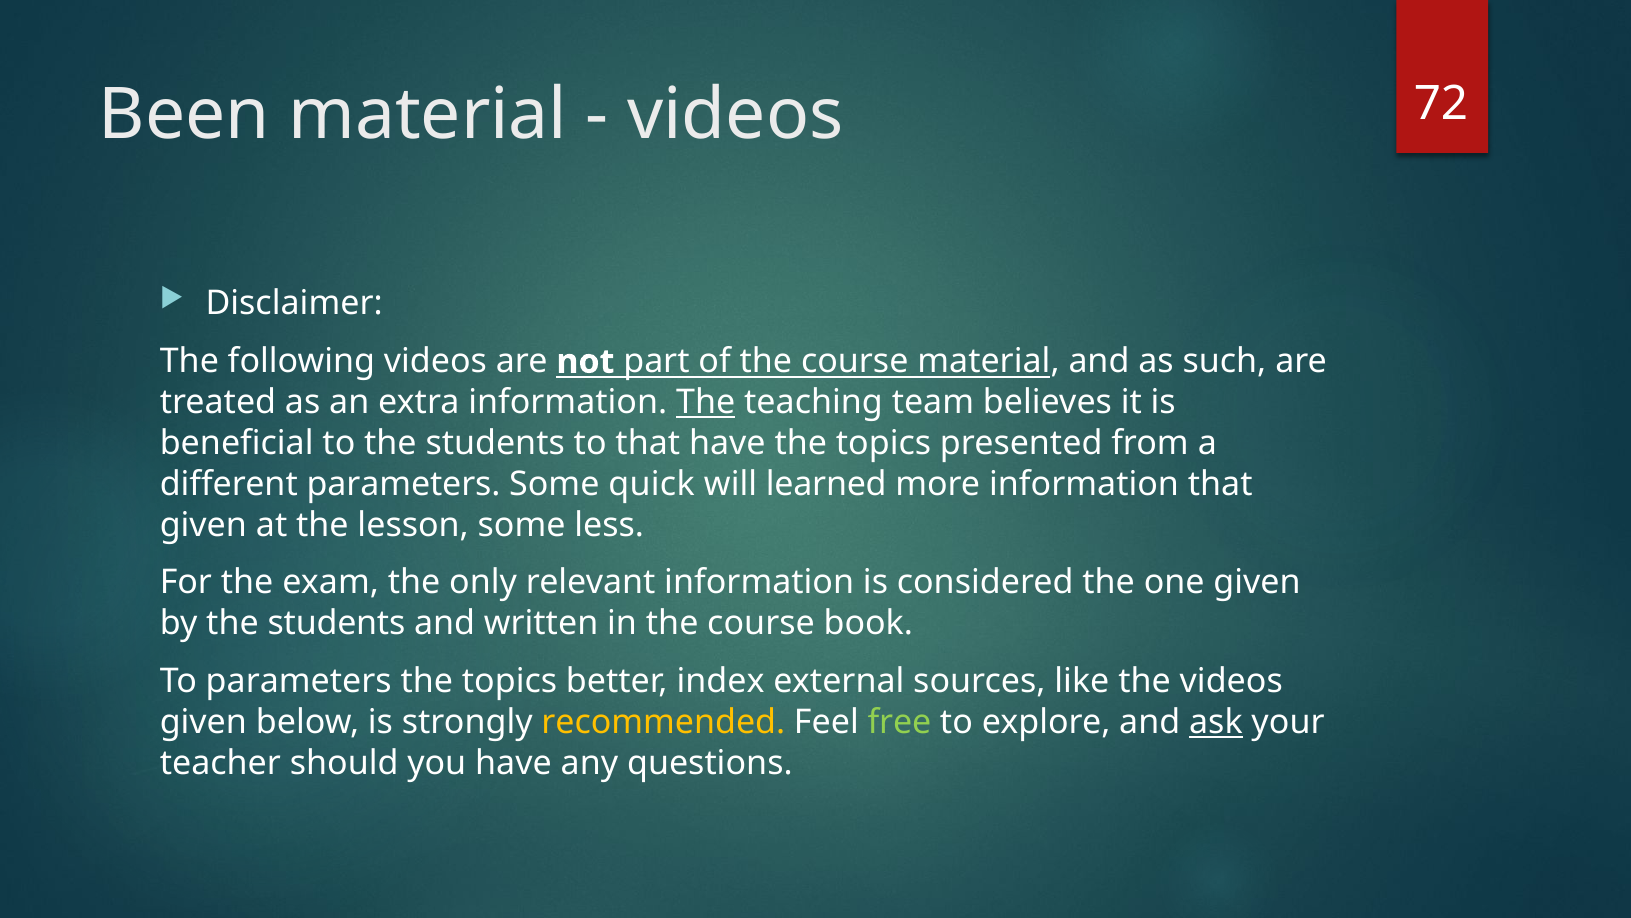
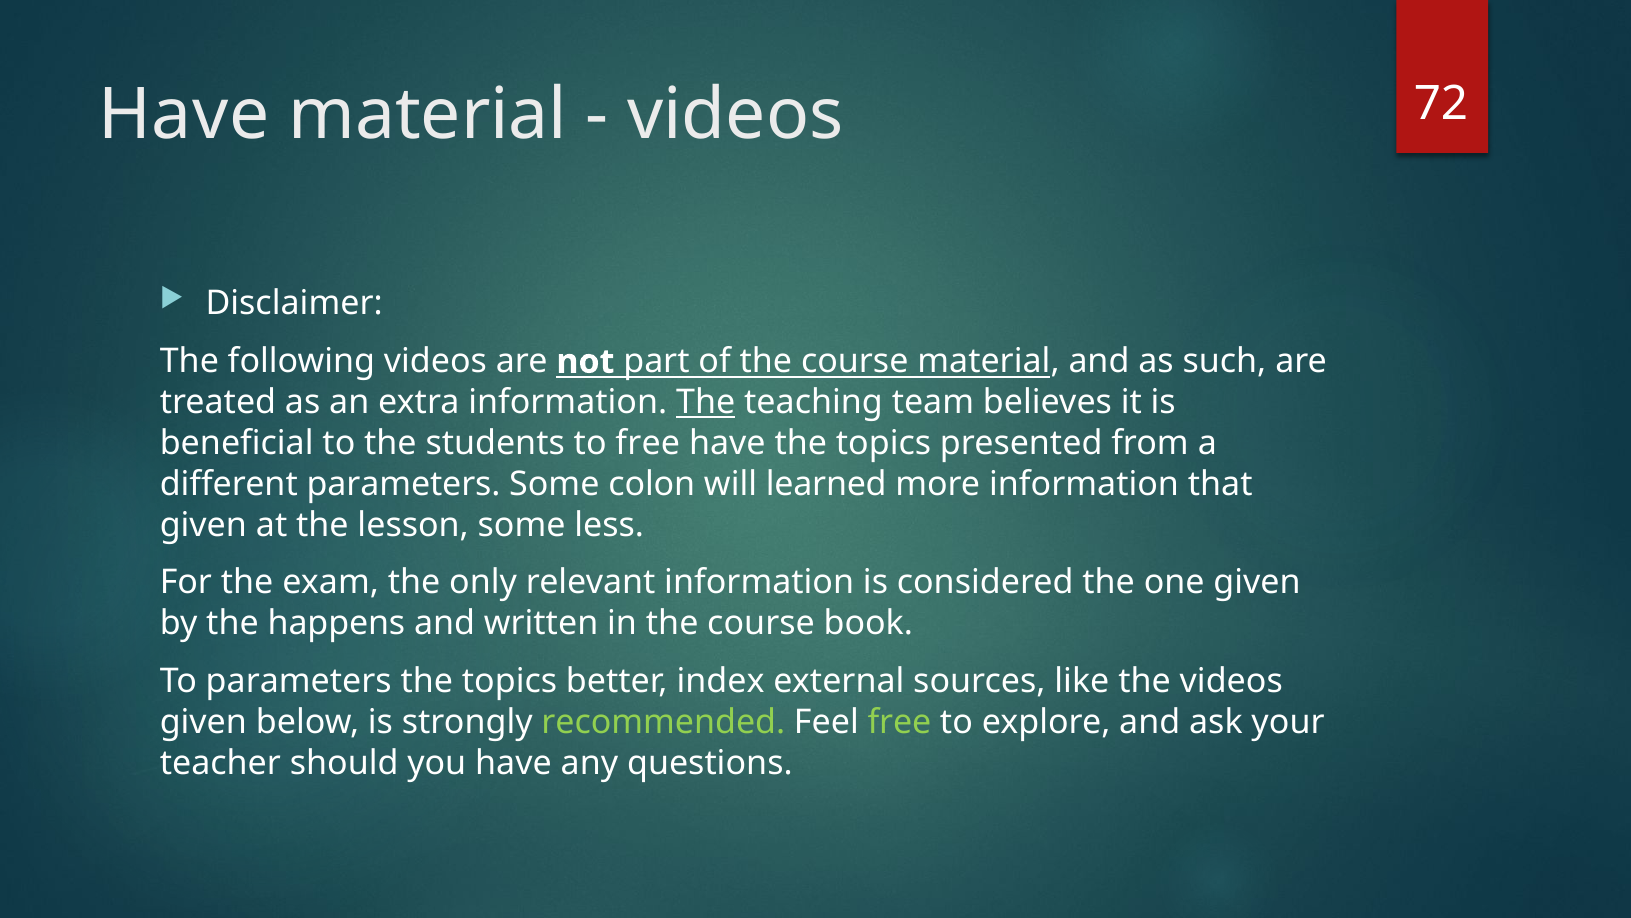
Been at (184, 115): Been -> Have
to that: that -> free
quick: quick -> colon
by the students: students -> happens
recommended colour: yellow -> light green
ask underline: present -> none
